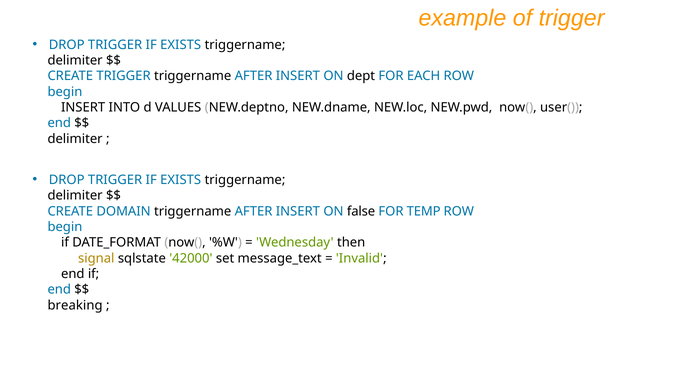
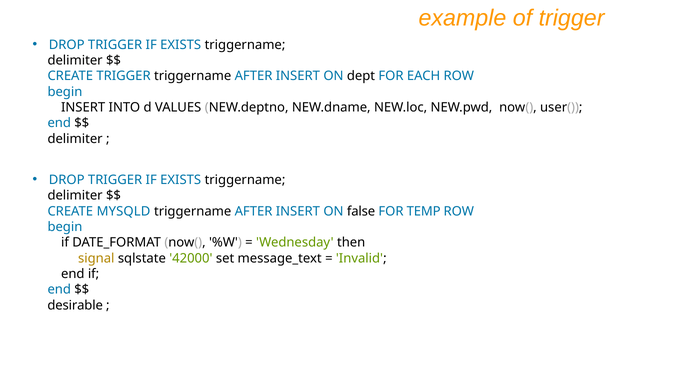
DOMAIN: DOMAIN -> MYSQLD
breaking: breaking -> desirable
